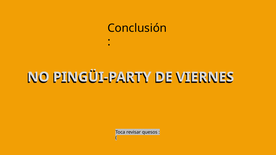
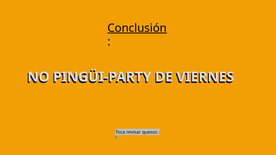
Conclusión underline: none -> present
